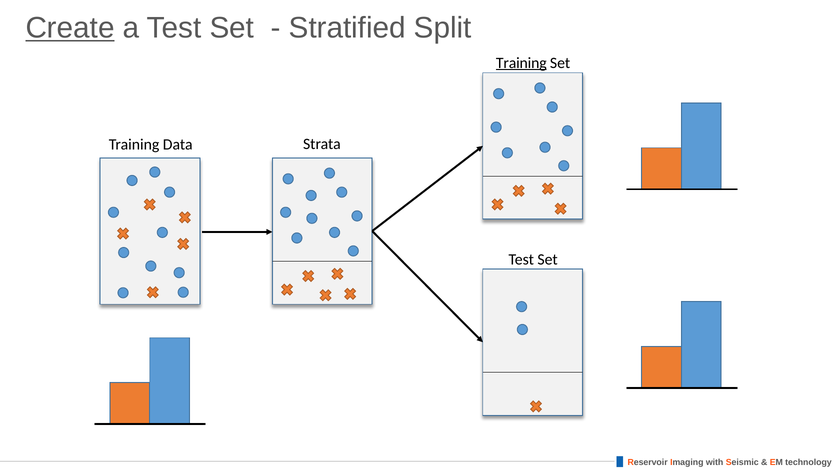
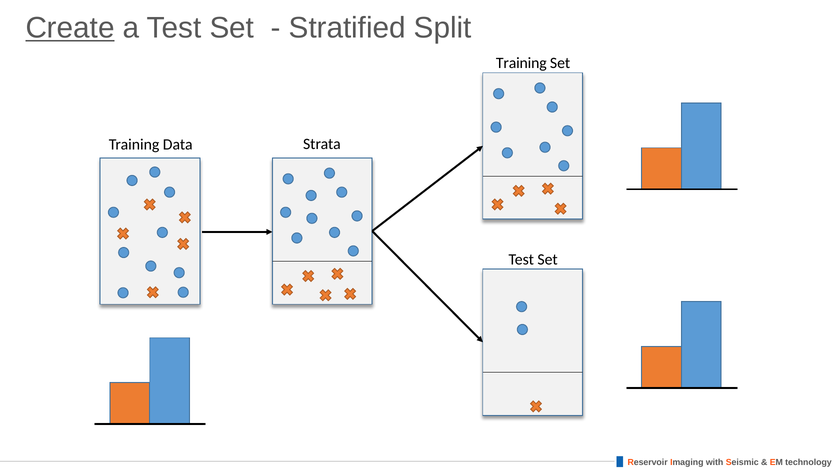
Training at (521, 63) underline: present -> none
